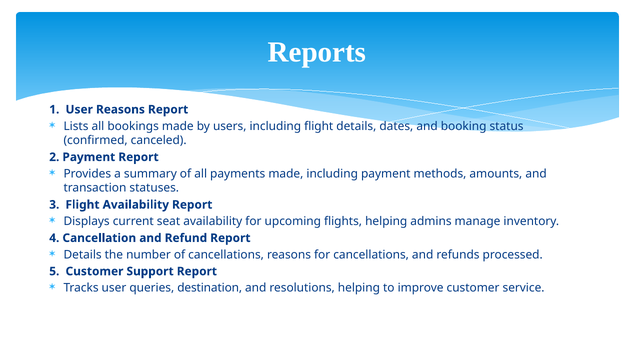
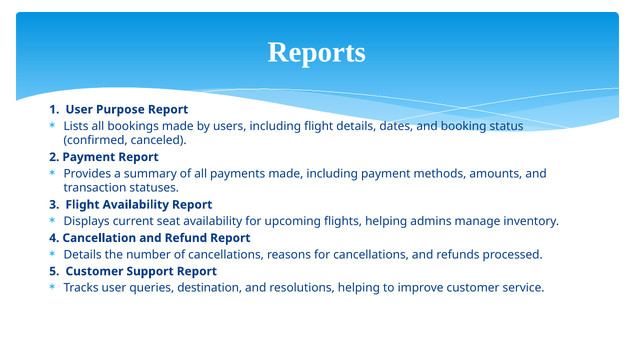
User Reasons: Reasons -> Purpose
